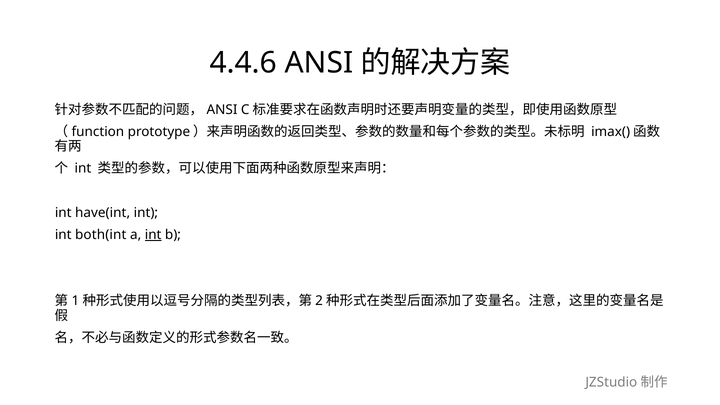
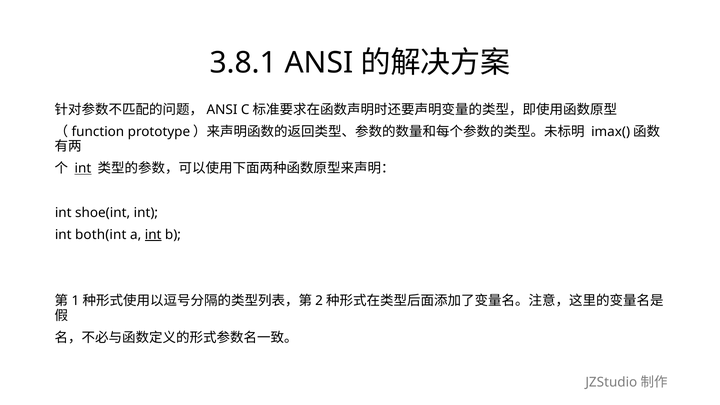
4.4.6: 4.4.6 -> 3.8.1
int at (83, 169) underline: none -> present
have(int: have(int -> shoe(int
